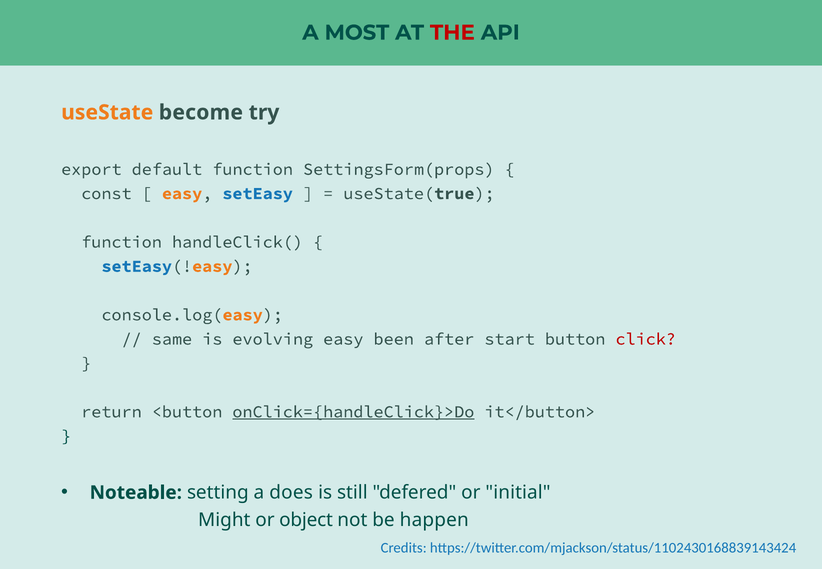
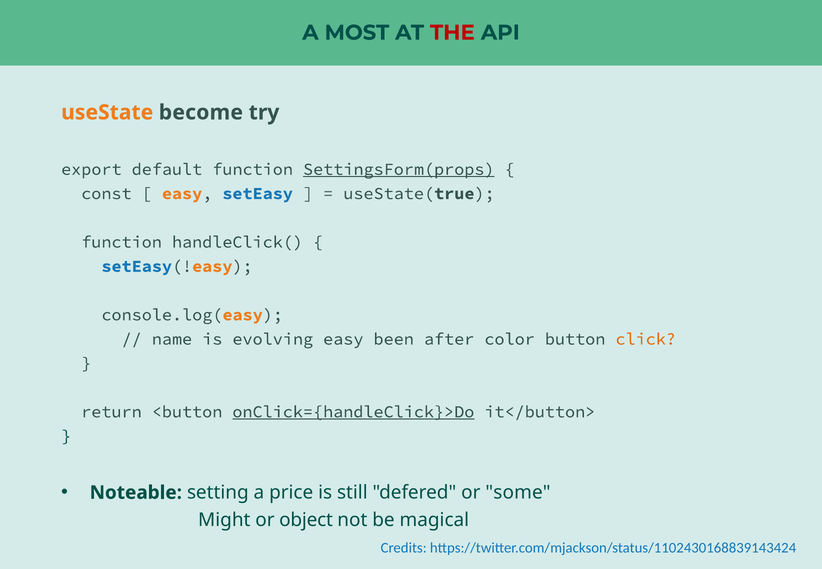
SettingsForm(props underline: none -> present
same: same -> name
start: start -> color
click colour: red -> orange
does: does -> price
initial: initial -> some
happen: happen -> magical
